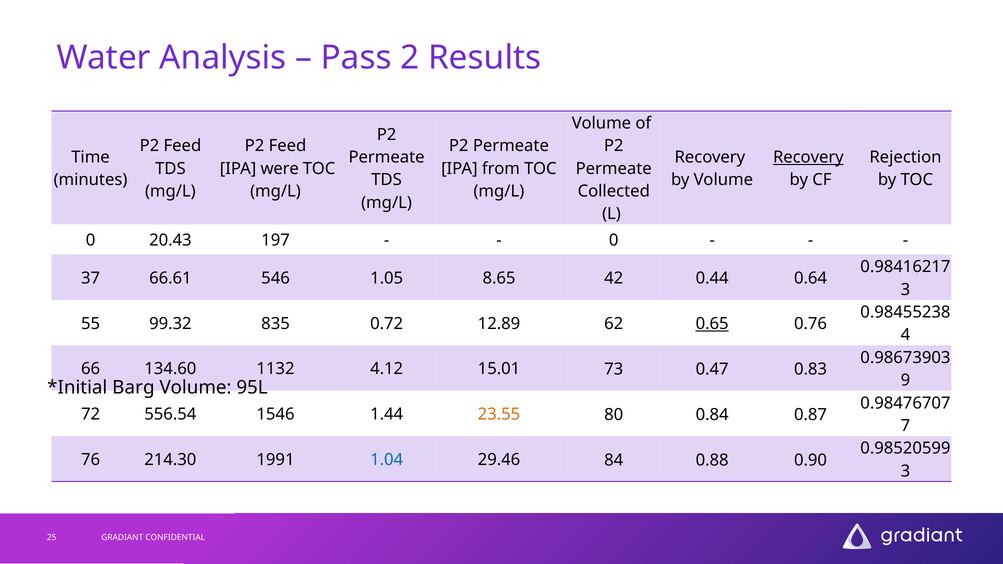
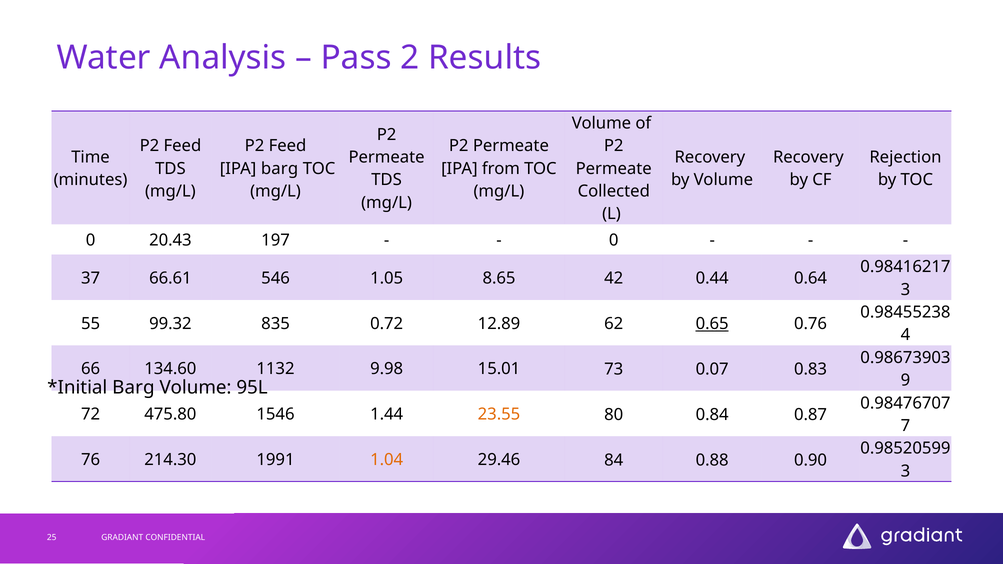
Recovery at (808, 157) underline: present -> none
IPA were: were -> barg
4.12: 4.12 -> 9.98
0.47: 0.47 -> 0.07
556.54: 556.54 -> 475.80
1.04 colour: blue -> orange
